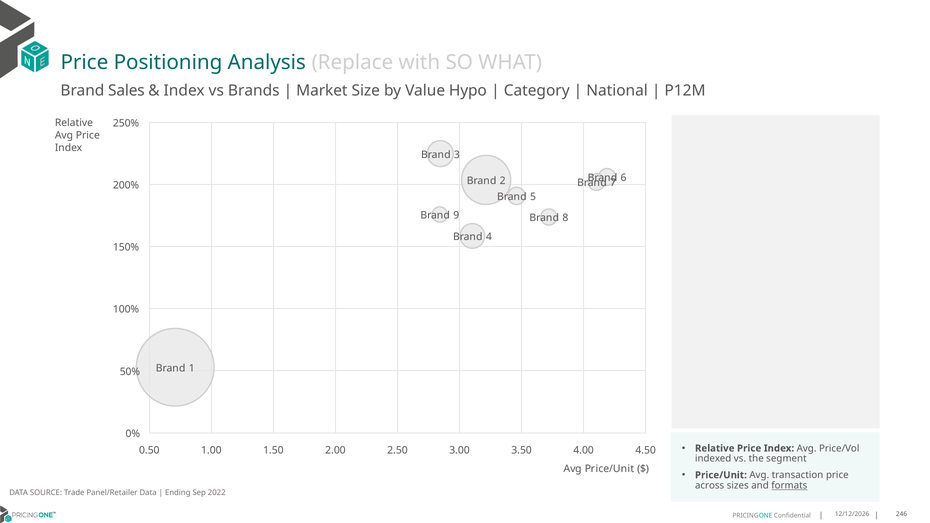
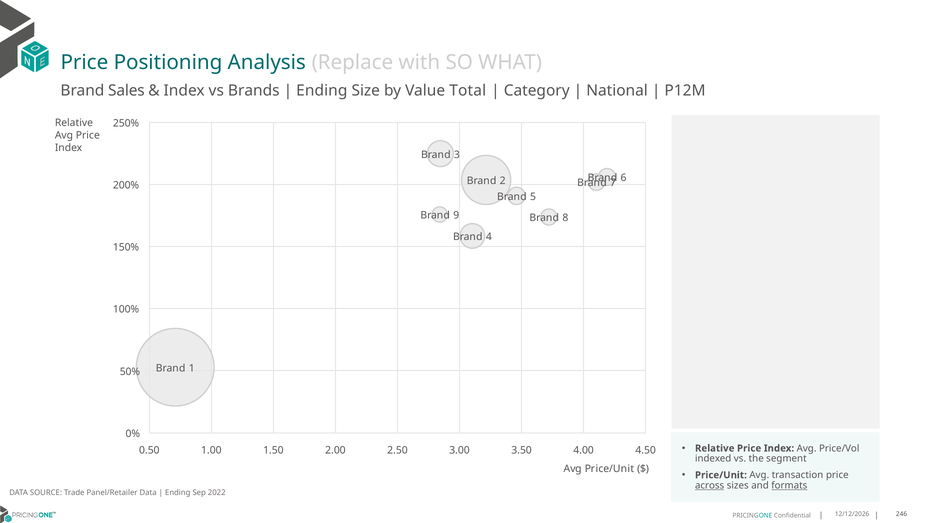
Market at (322, 91): Market -> Ending
Hypo: Hypo -> Total
across underline: none -> present
